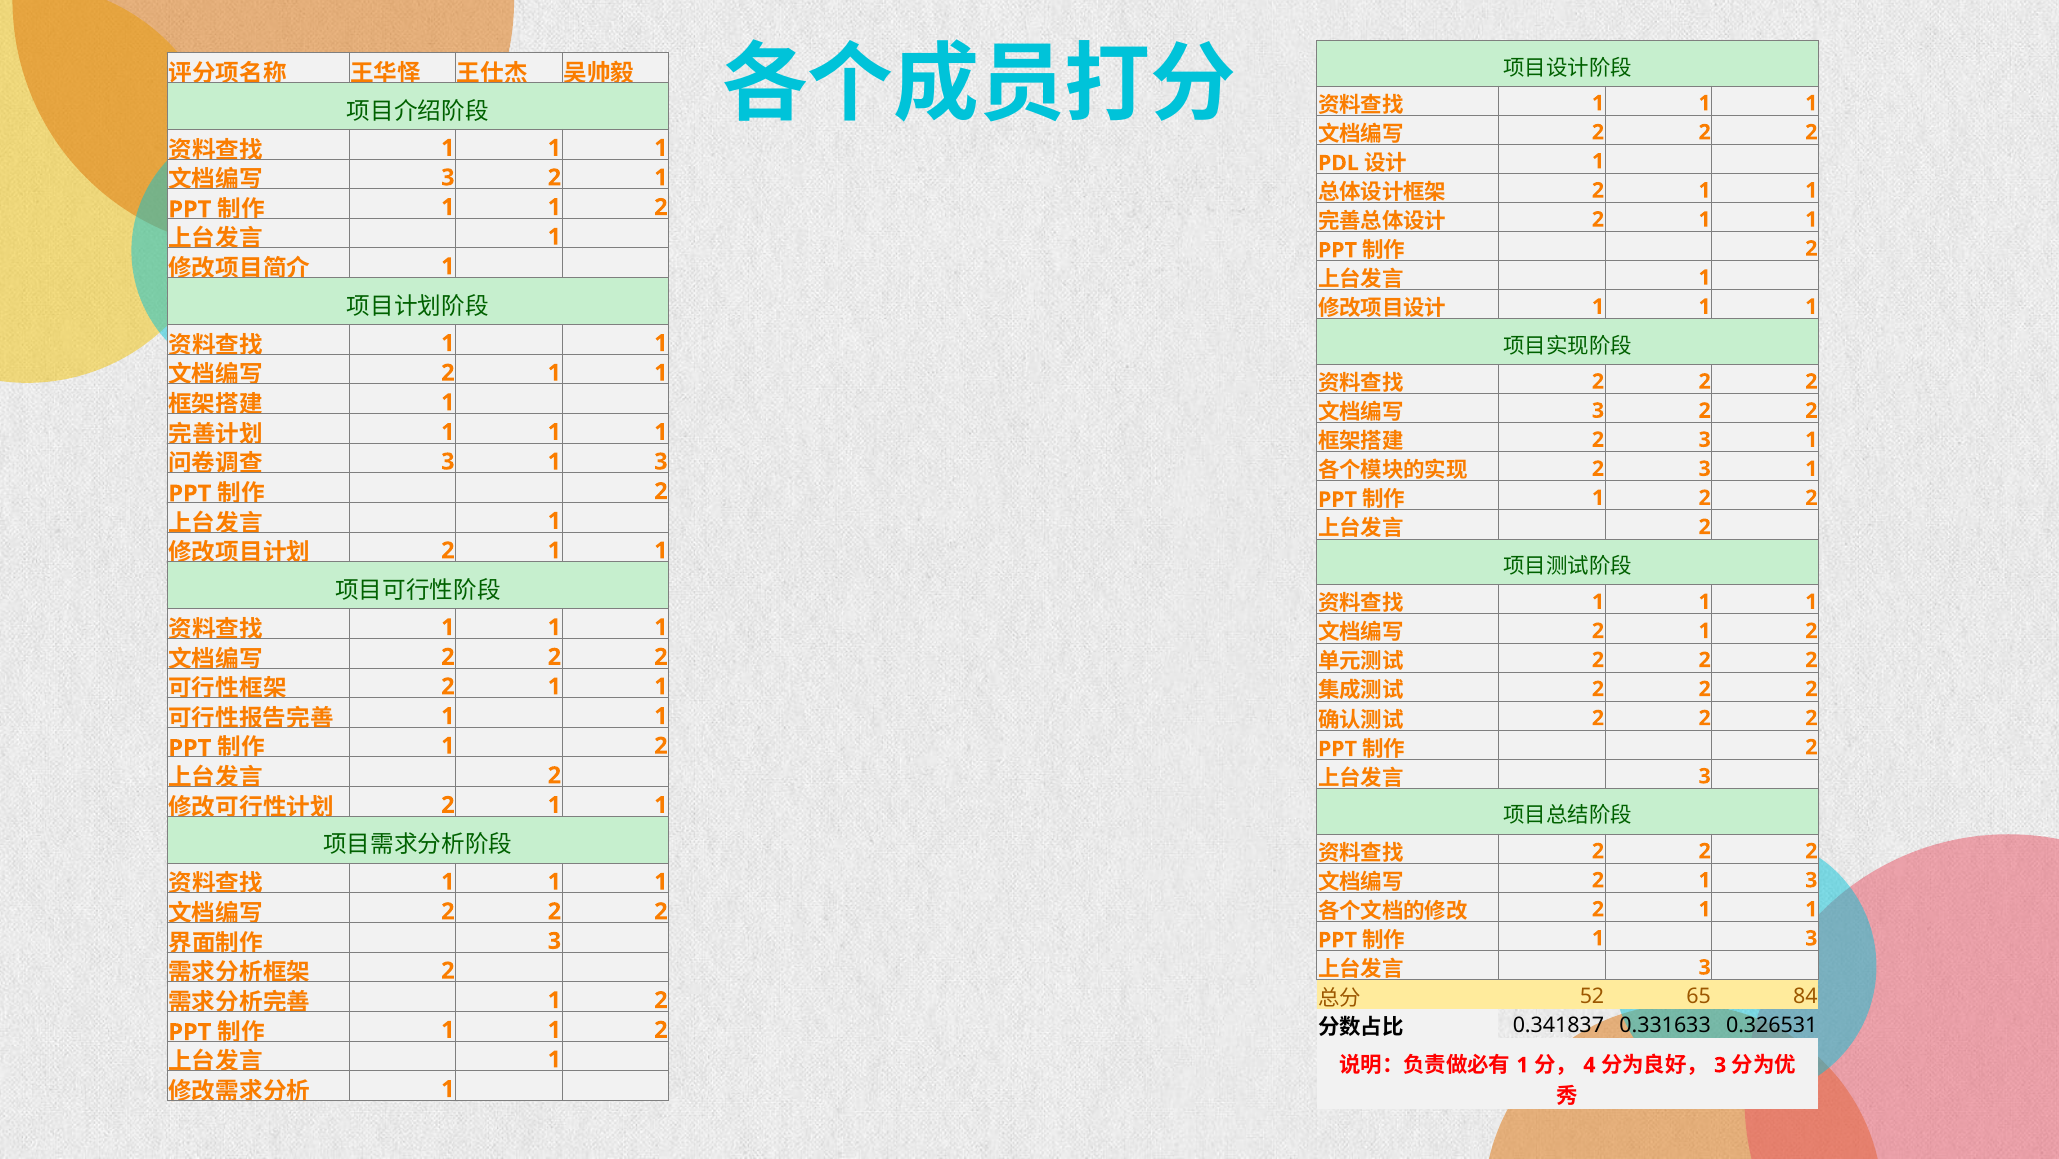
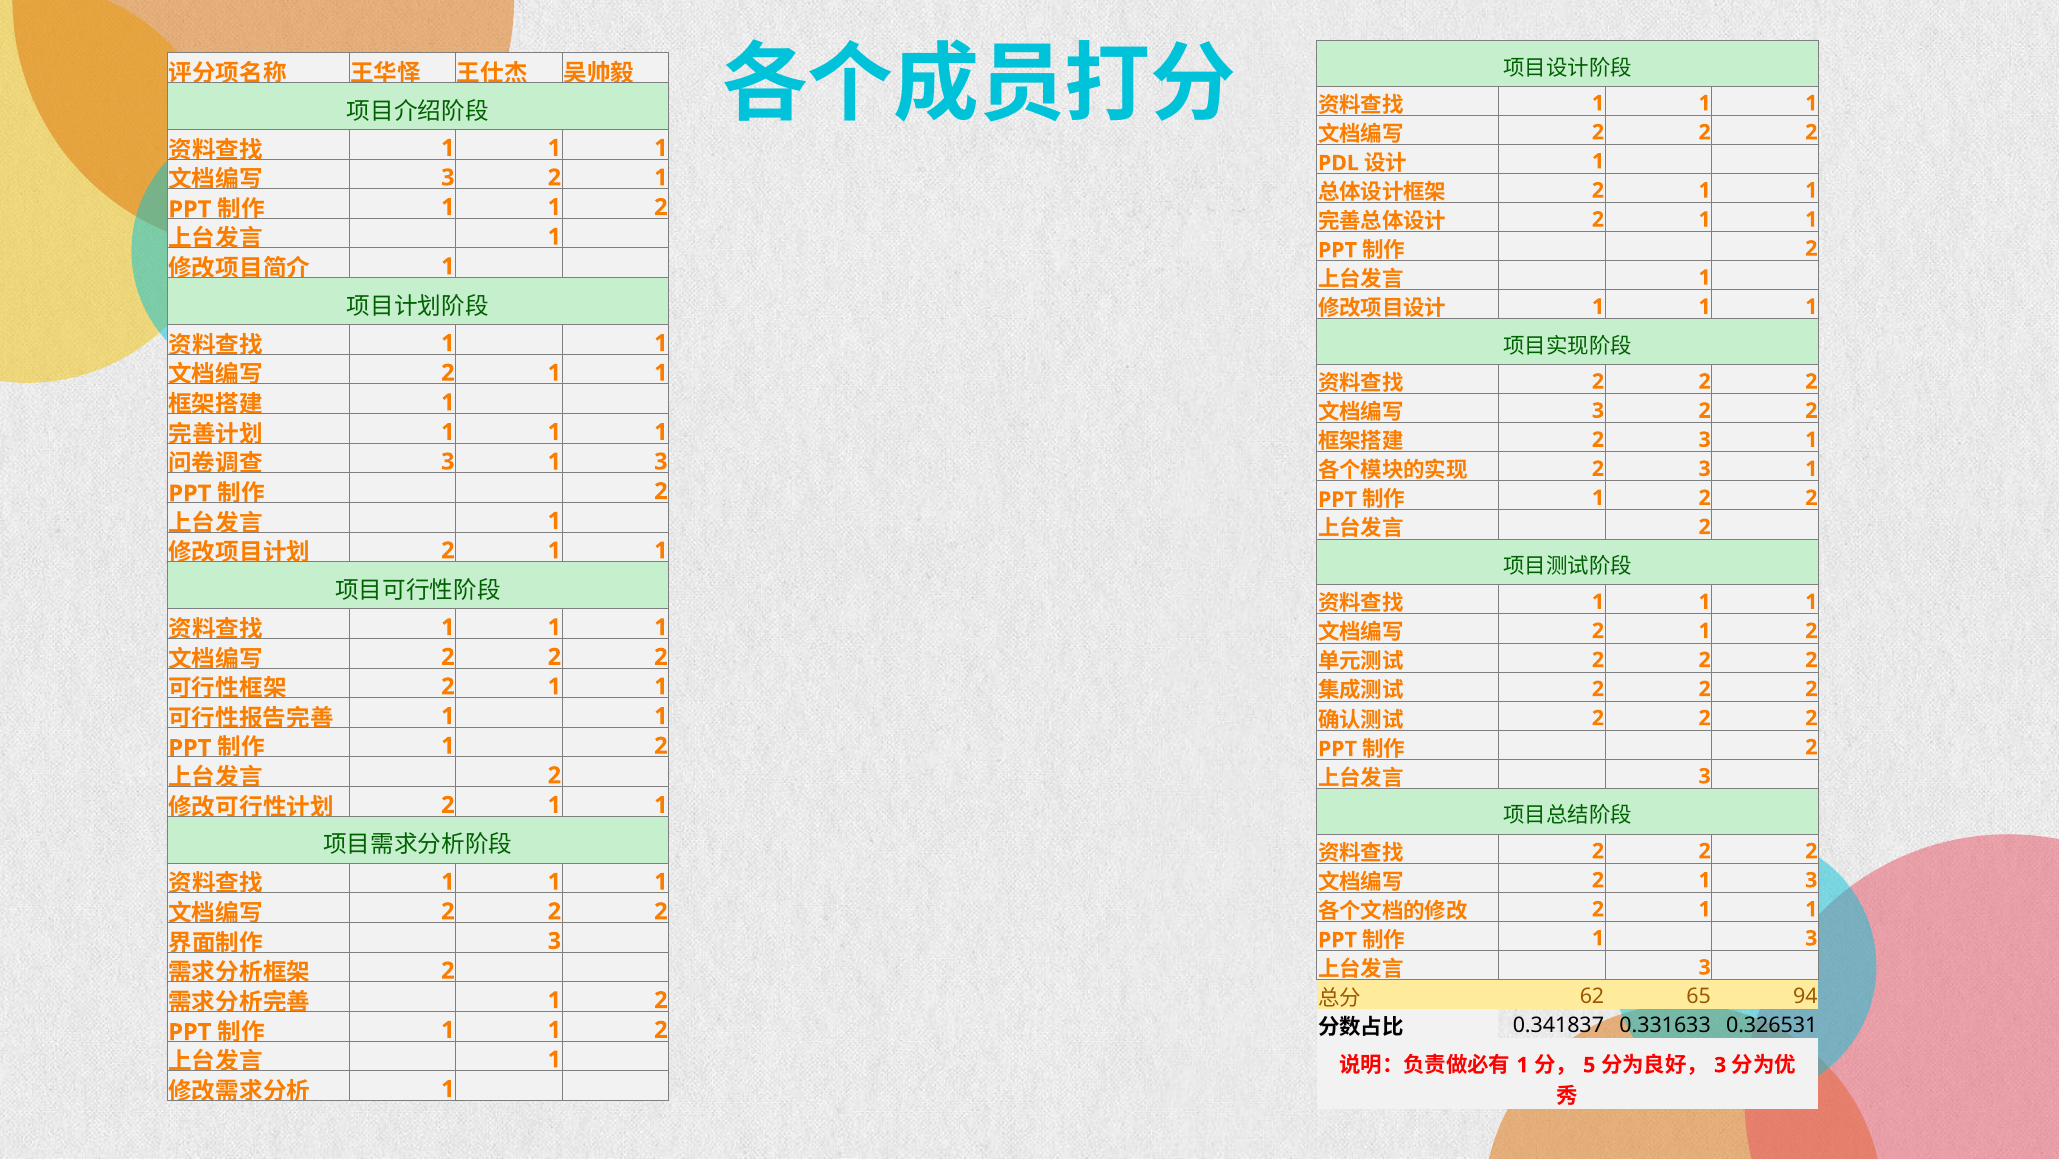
52: 52 -> 62
84: 84 -> 94
4: 4 -> 5
